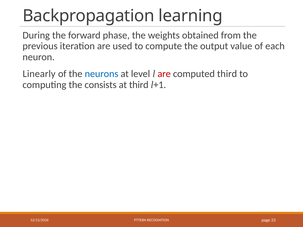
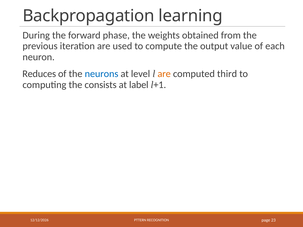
Linearly: Linearly -> Reduces
are at (164, 74) colour: red -> orange
at third: third -> label
